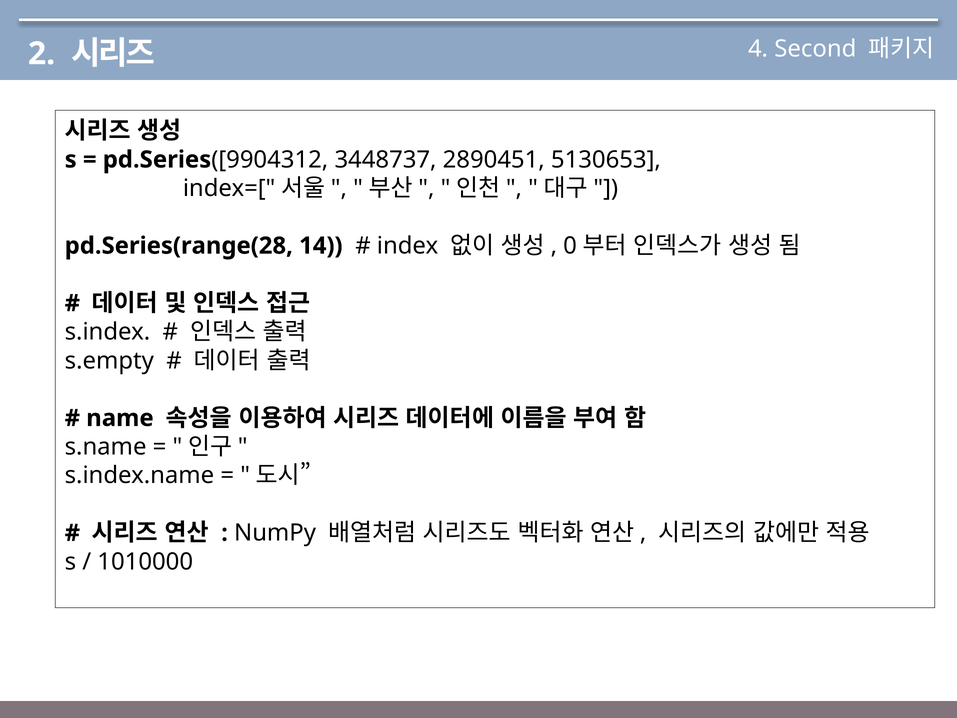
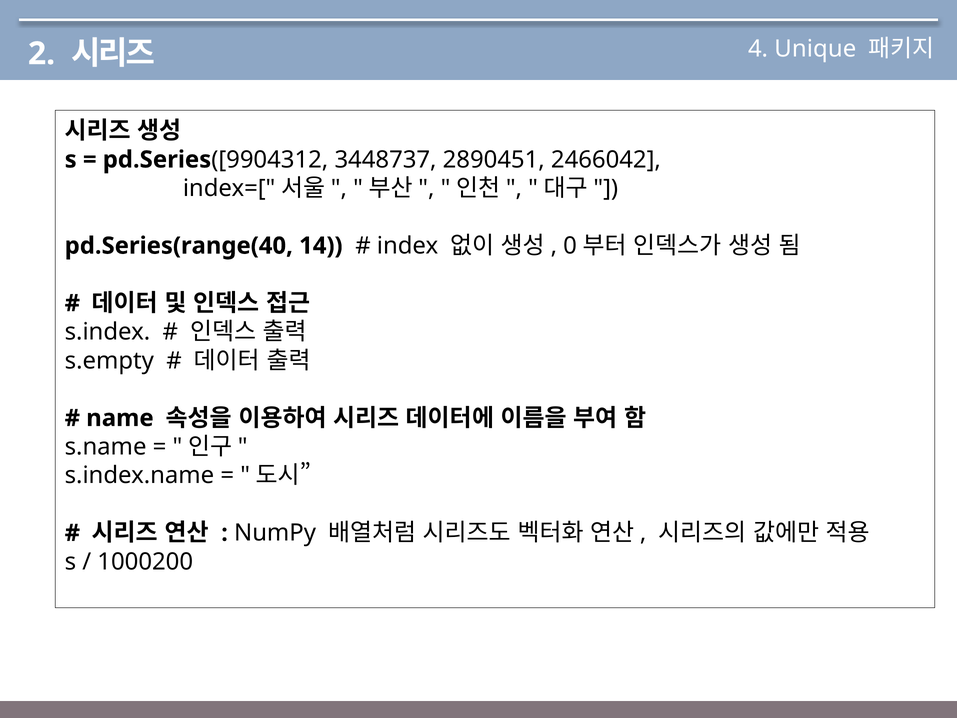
Second: Second -> Unique
5130653: 5130653 -> 2466042
pd.Series(range(28: pd.Series(range(28 -> pd.Series(range(40
1010000: 1010000 -> 1000200
